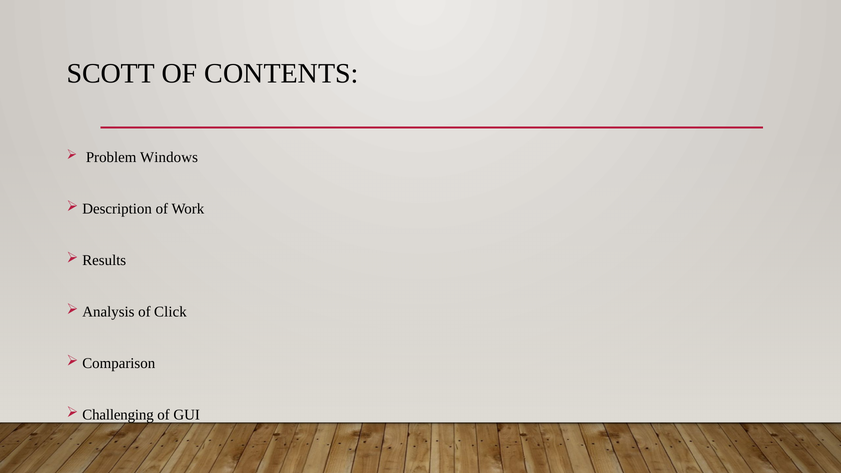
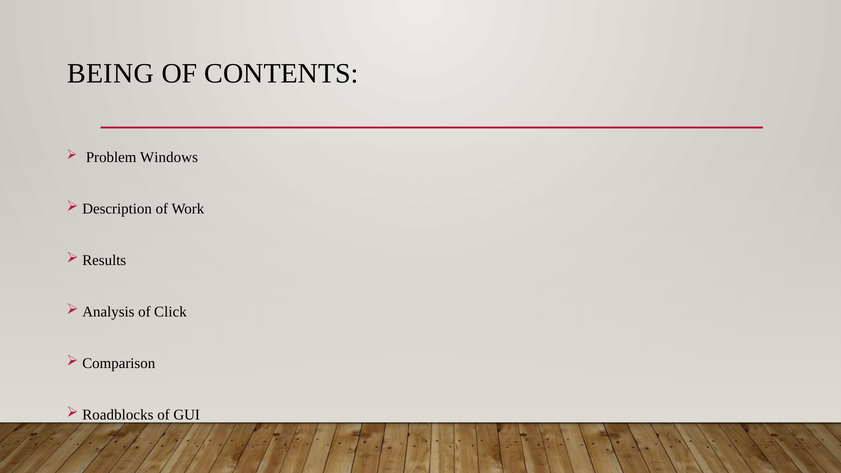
SCOTT: SCOTT -> BEING
Challenging: Challenging -> Roadblocks
